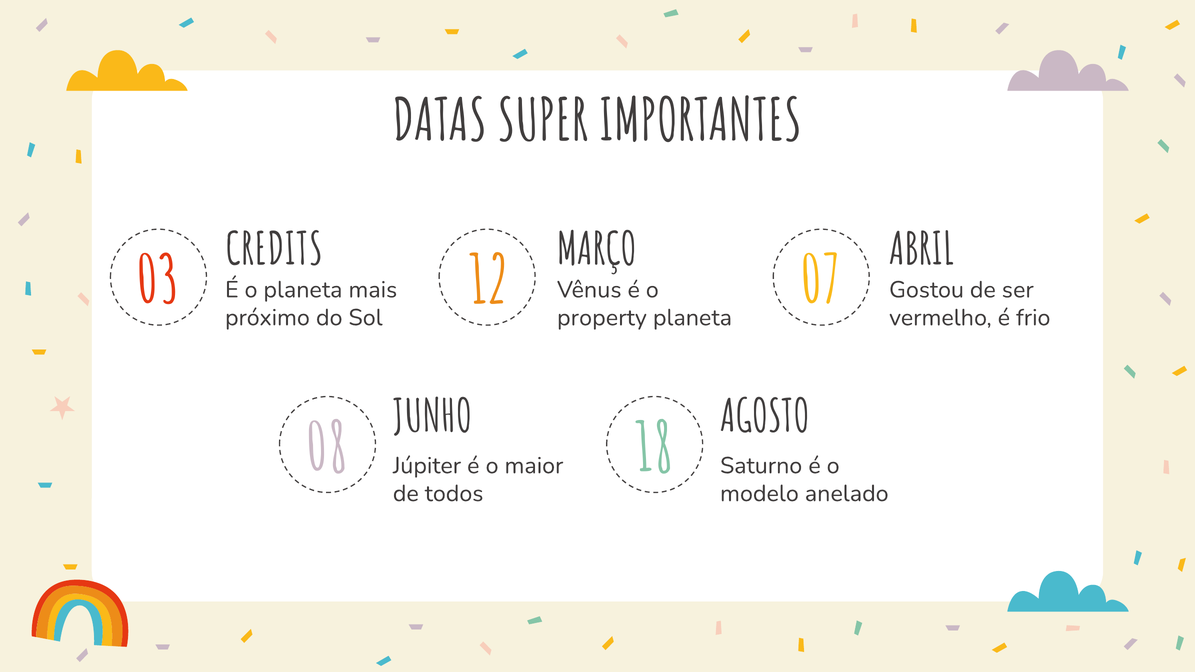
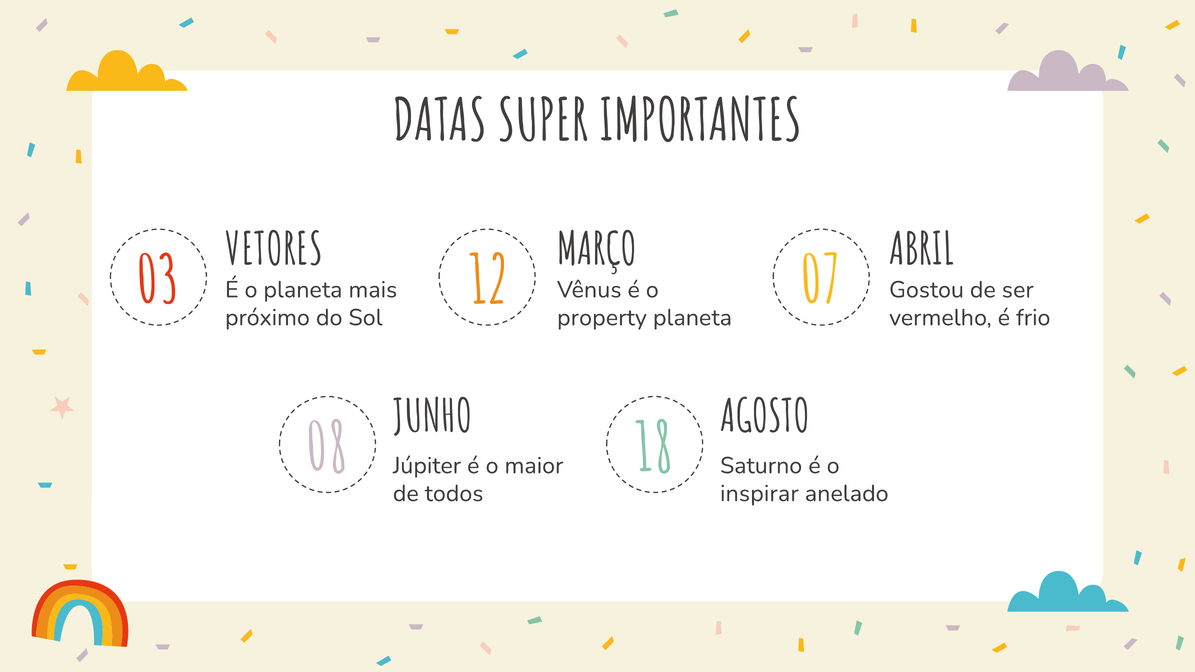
CREDITS: CREDITS -> VETORES
modelo: modelo -> inspirar
